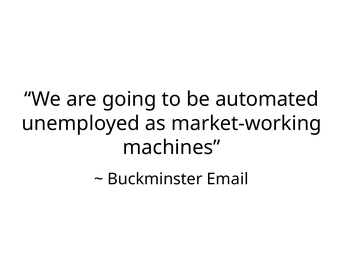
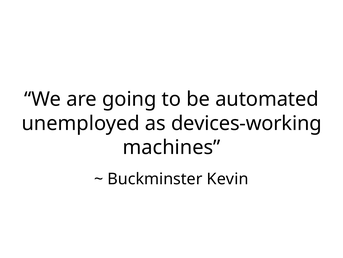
market-working: market-working -> devices-working
Email: Email -> Kevin
